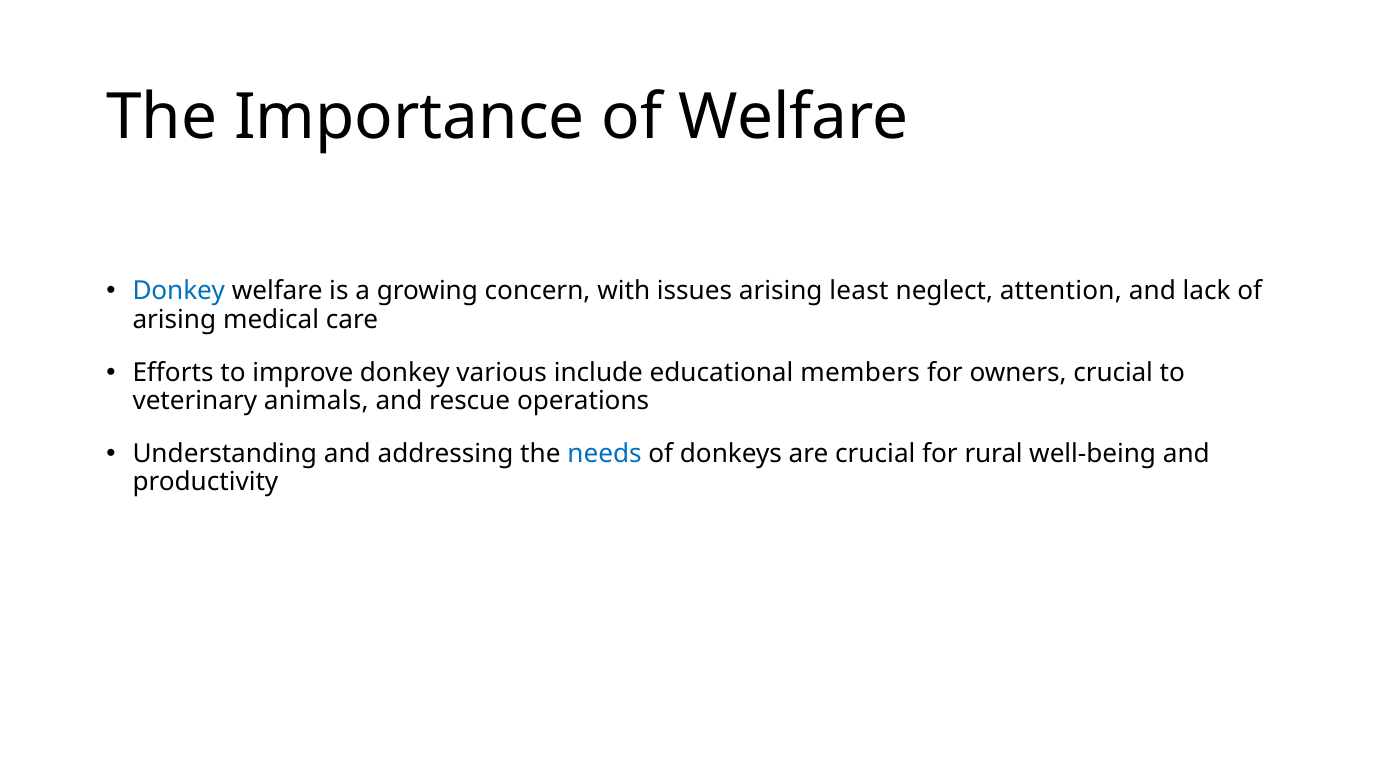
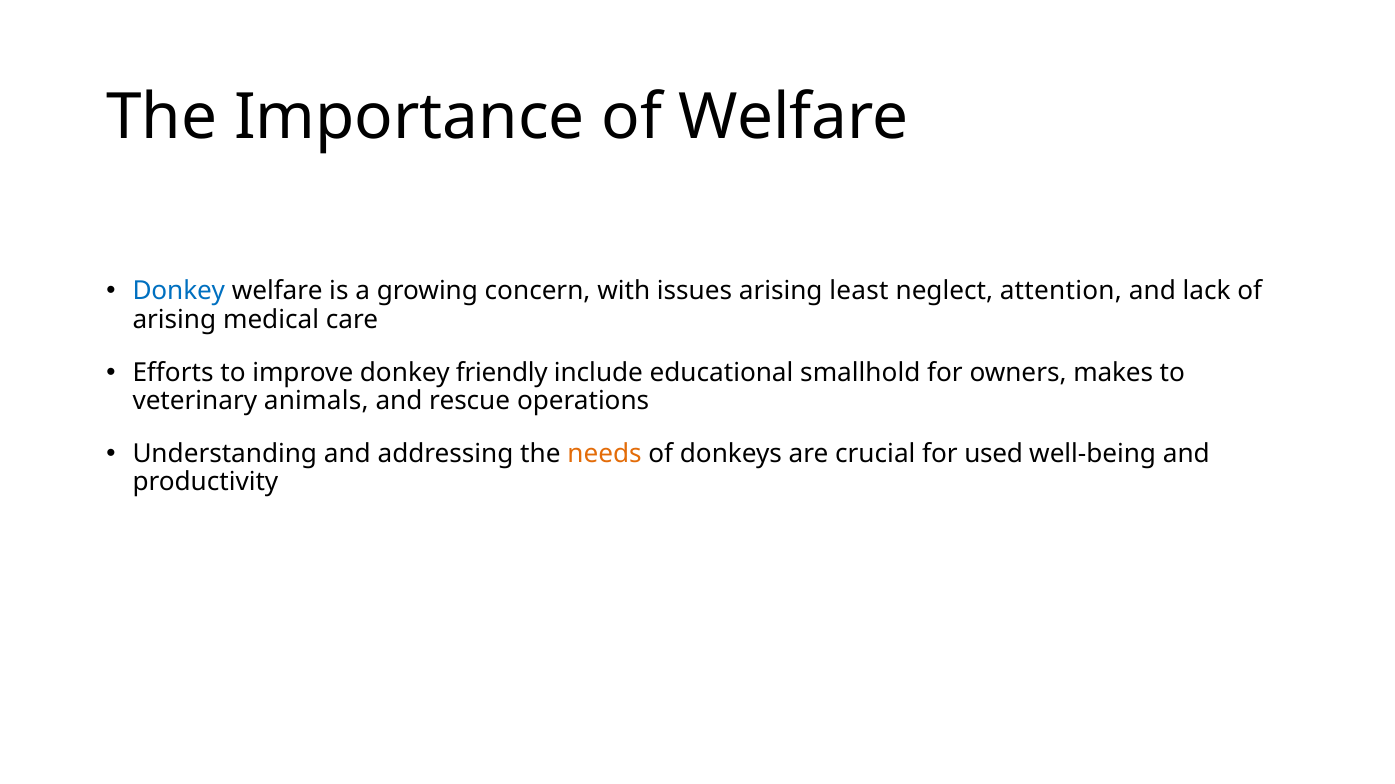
various: various -> friendly
members: members -> smallhold
owners crucial: crucial -> makes
needs colour: blue -> orange
rural: rural -> used
